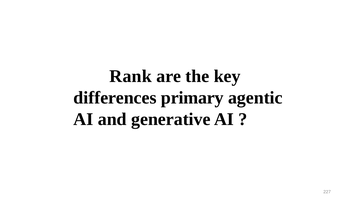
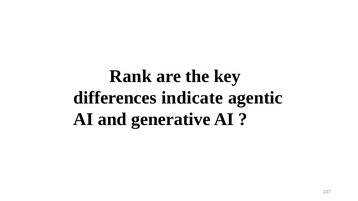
primary: primary -> indicate
